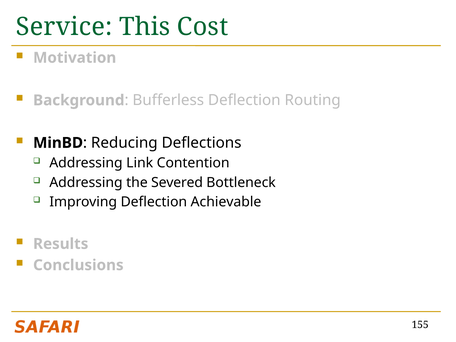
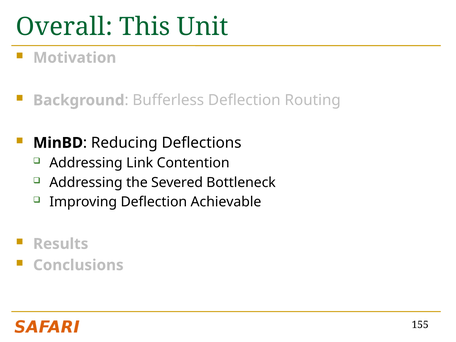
Service: Service -> Overall
Cost: Cost -> Unit
